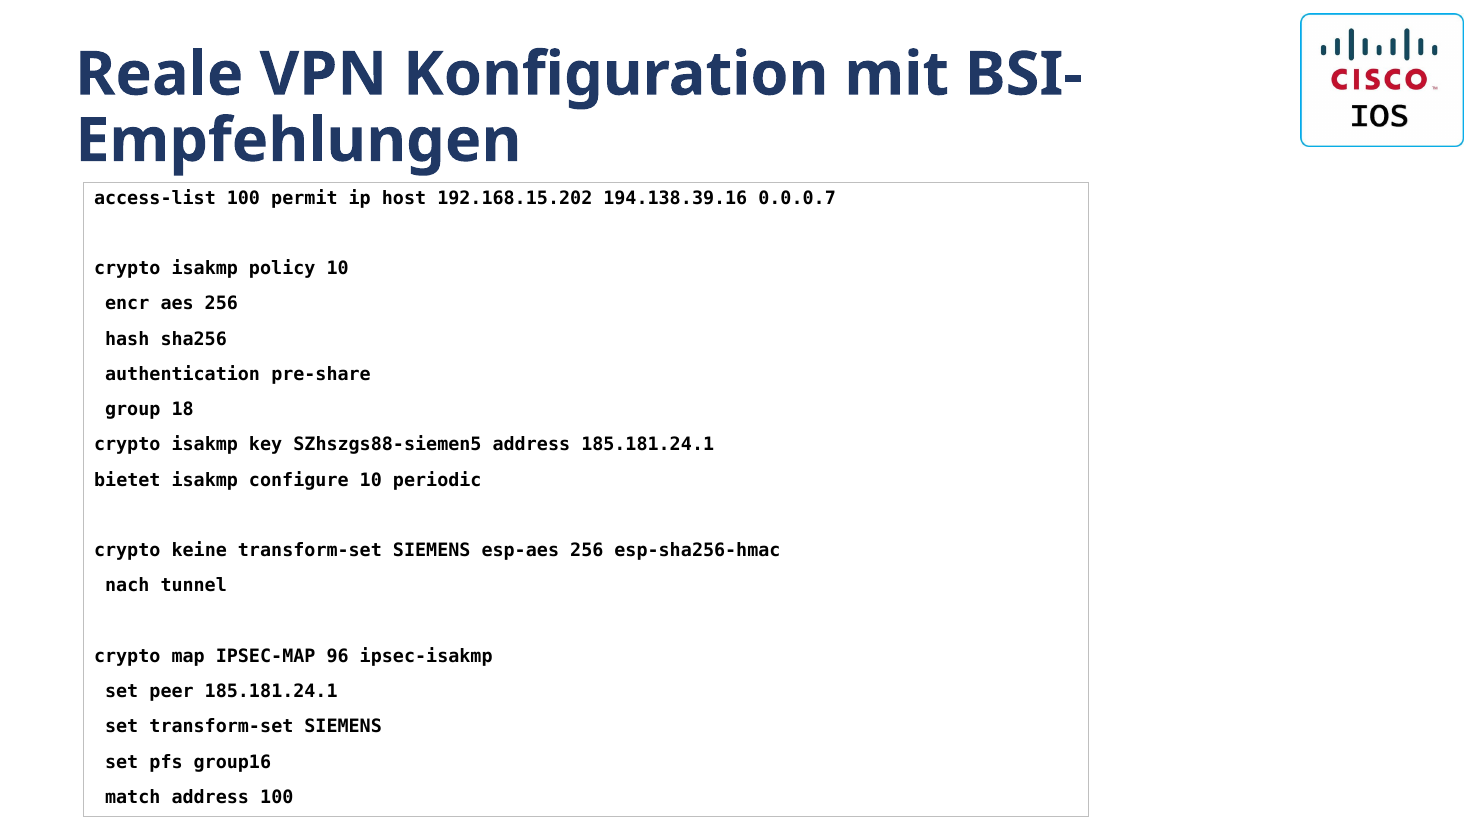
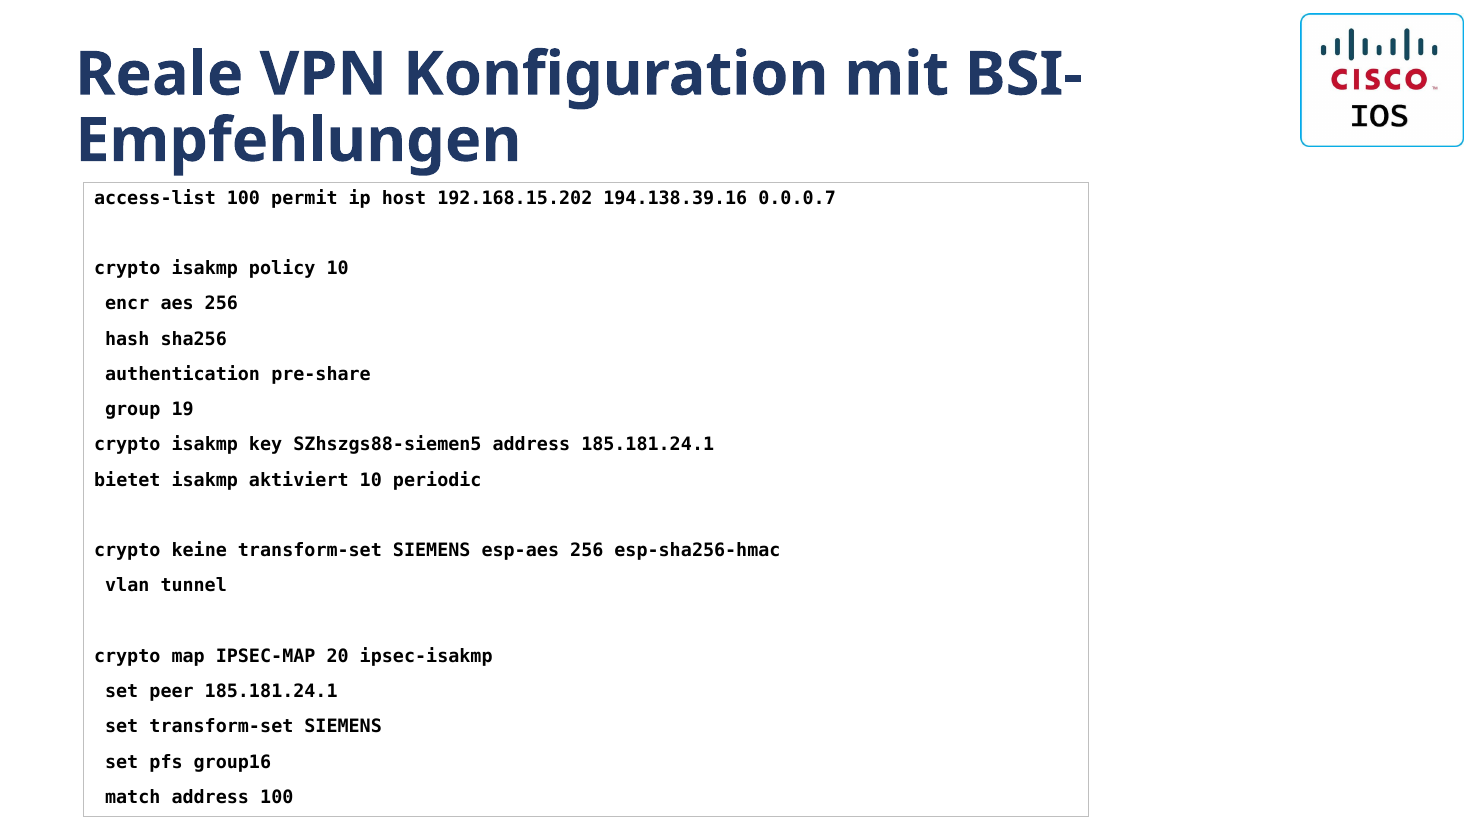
18: 18 -> 19
configure: configure -> aktiviert
nach: nach -> vlan
96: 96 -> 20
